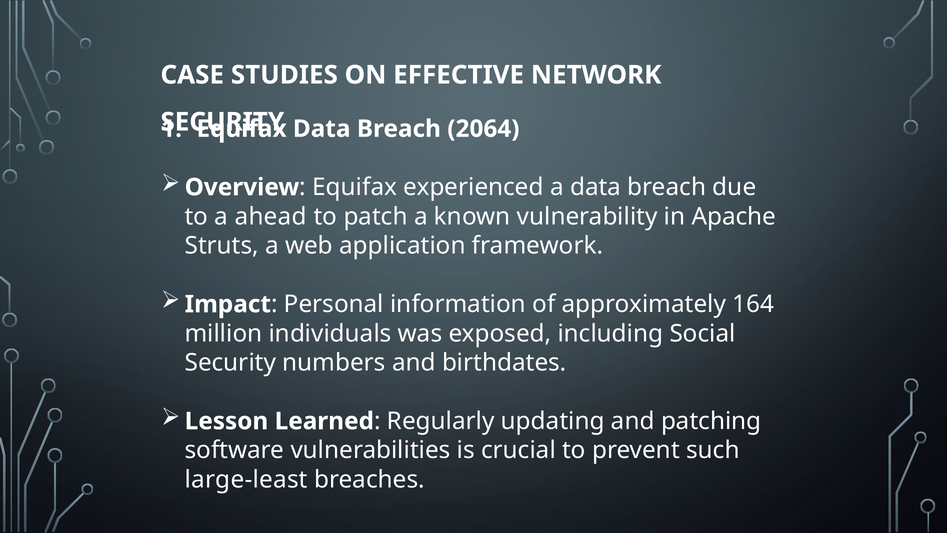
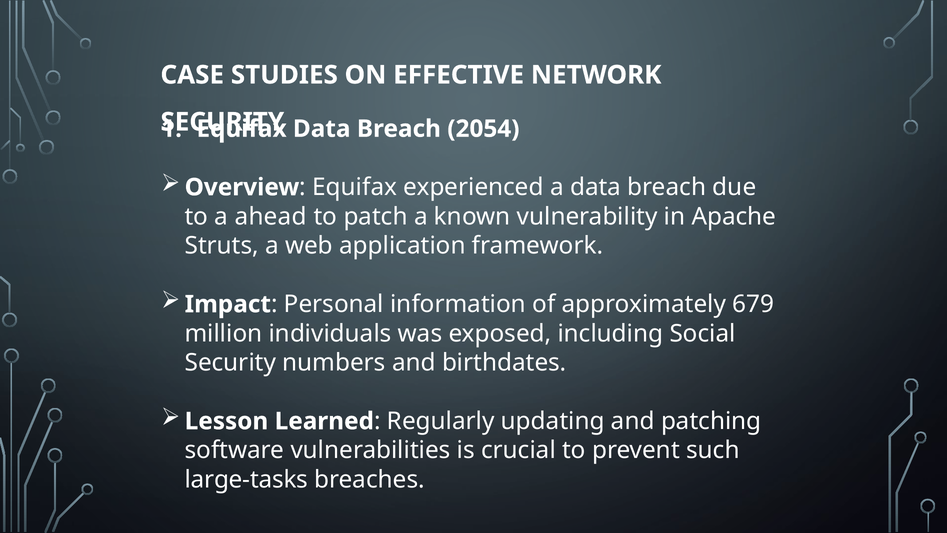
2064: 2064 -> 2054
164: 164 -> 679
large-least: large-least -> large-tasks
